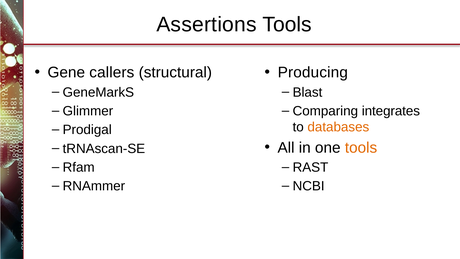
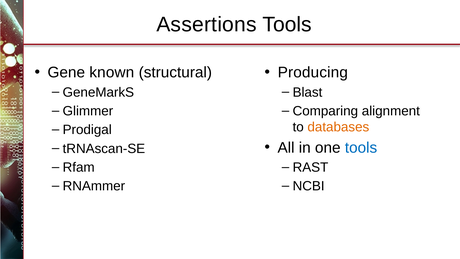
callers: callers -> known
integrates: integrates -> alignment
tools at (361, 147) colour: orange -> blue
